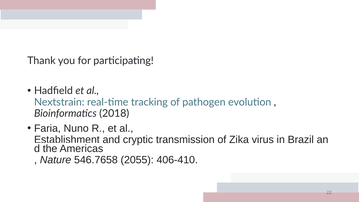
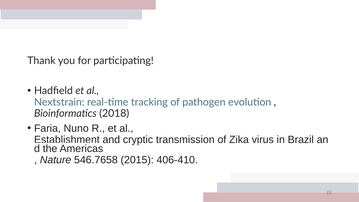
2055: 2055 -> 2015
